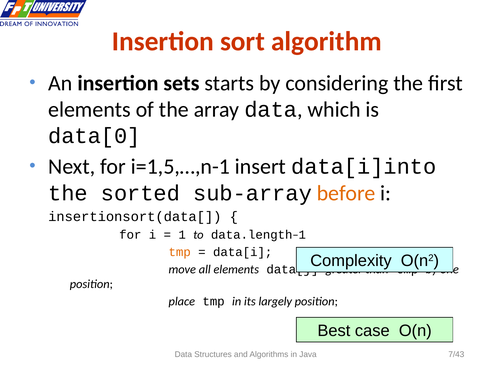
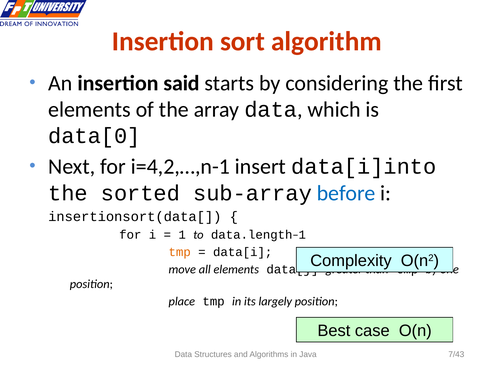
sets: sets -> said
i=1,5,…,n-1: i=1,5,…,n-1 -> i=4,2,…,n-1
before colour: orange -> blue
